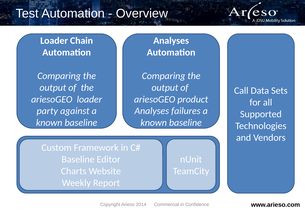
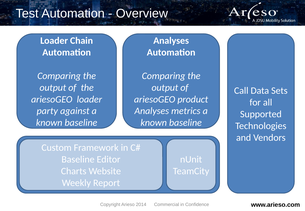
failures: failures -> metrics
